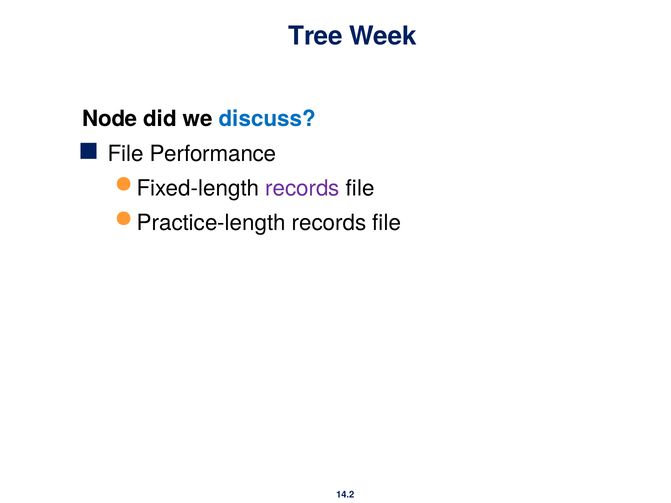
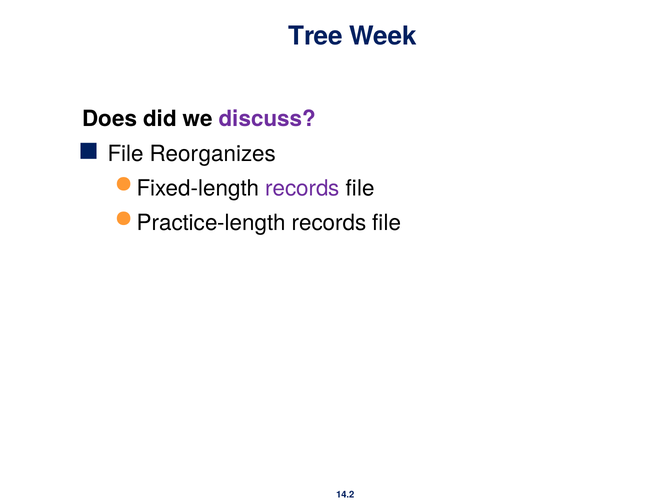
Node: Node -> Does
discuss colour: blue -> purple
Performance: Performance -> Reorganizes
